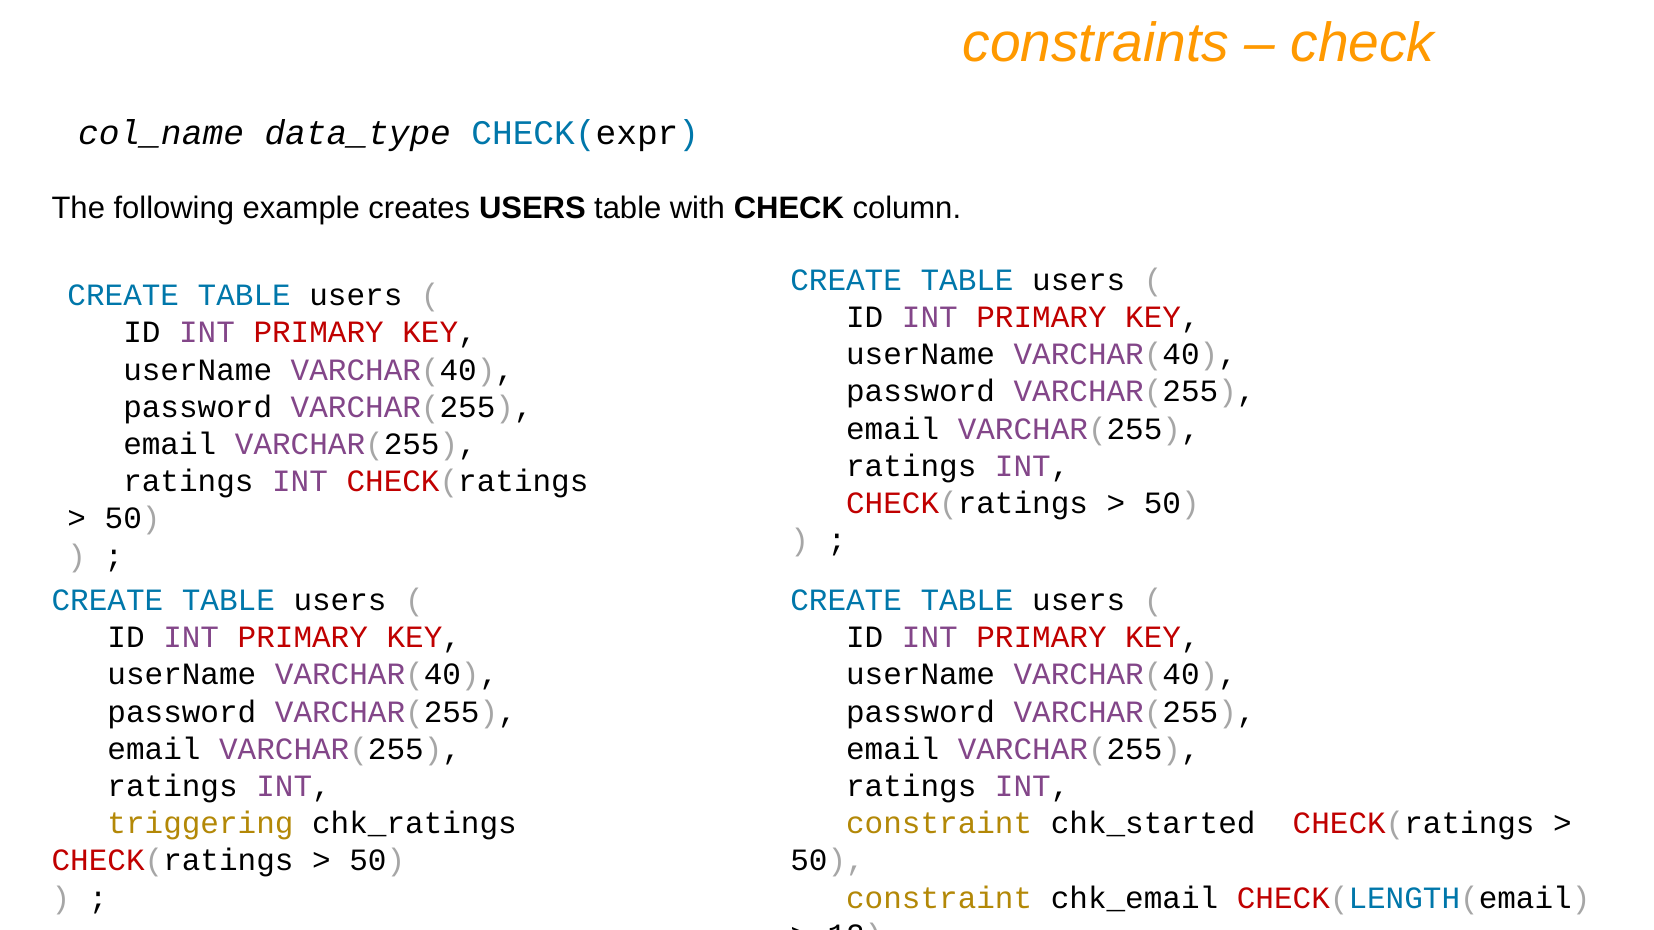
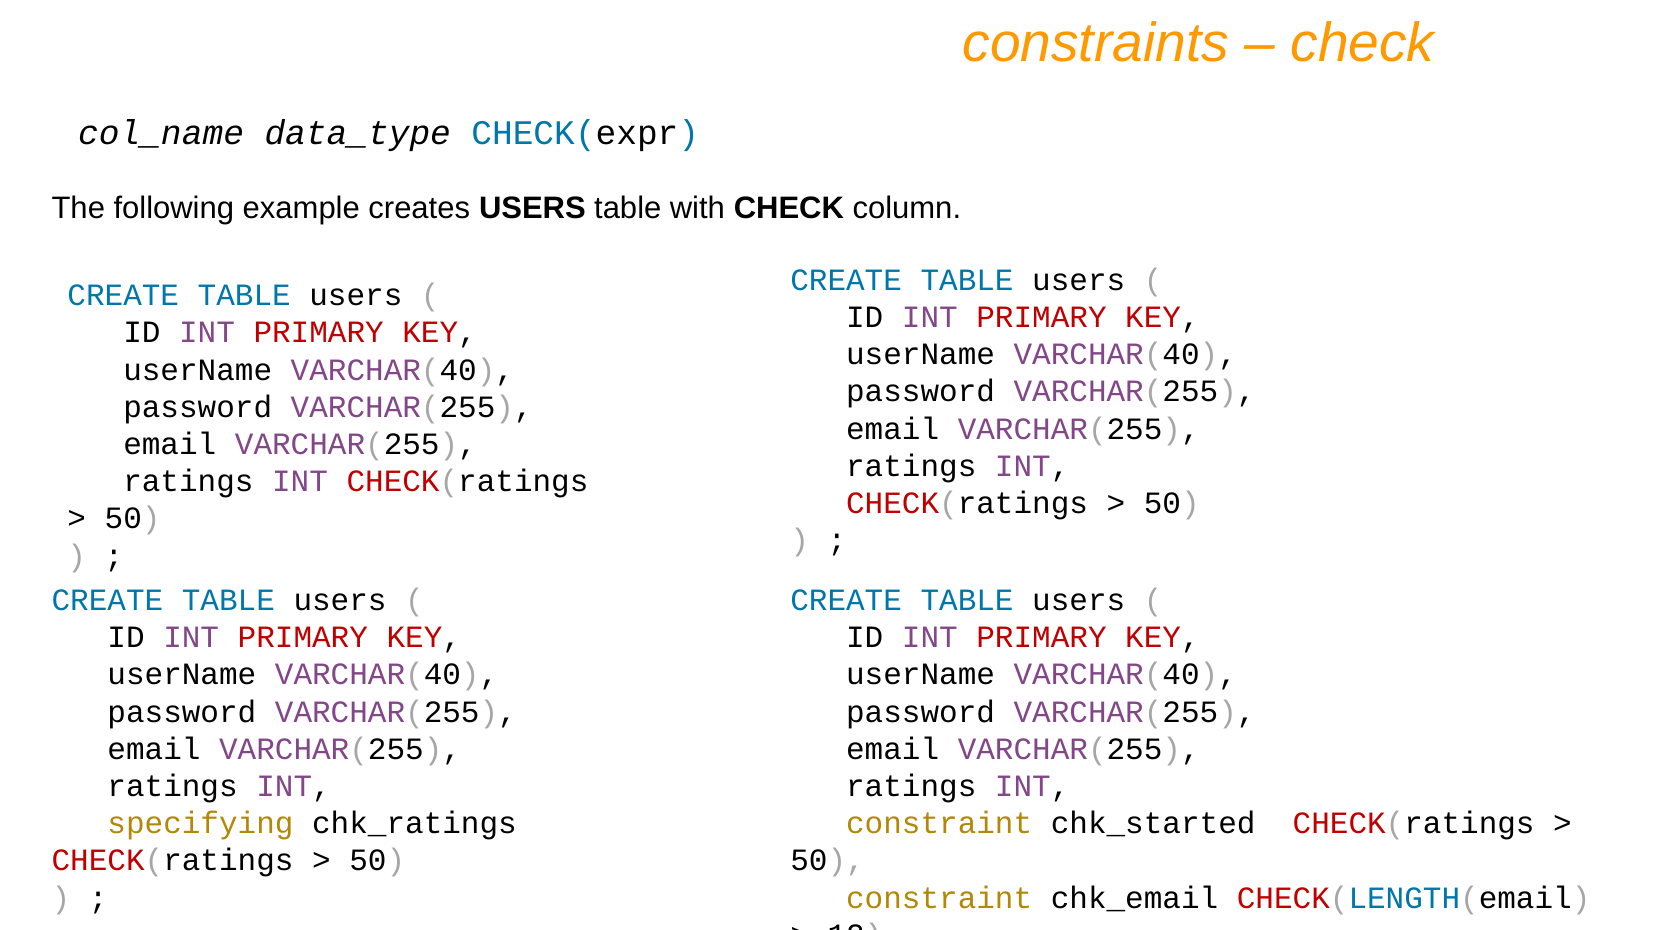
triggering: triggering -> specifying
